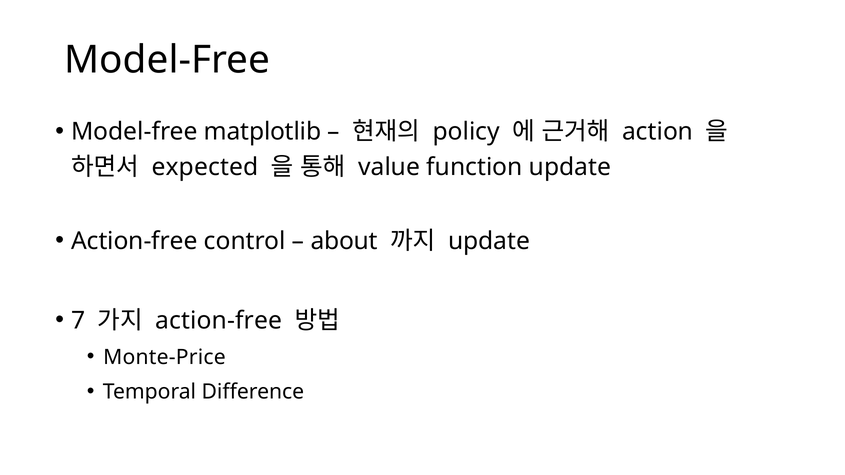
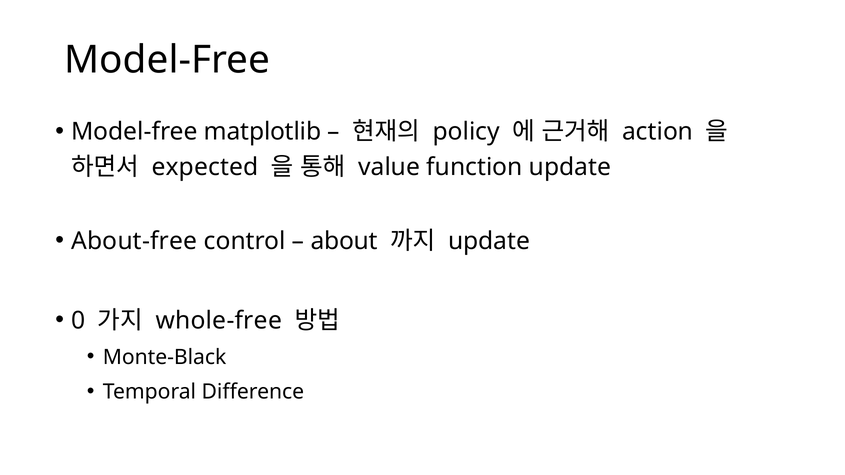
Action-free at (134, 241): Action-free -> About-free
7: 7 -> 0
action-free at (219, 321): action-free -> whole-free
Monte-Price: Monte-Price -> Monte-Black
